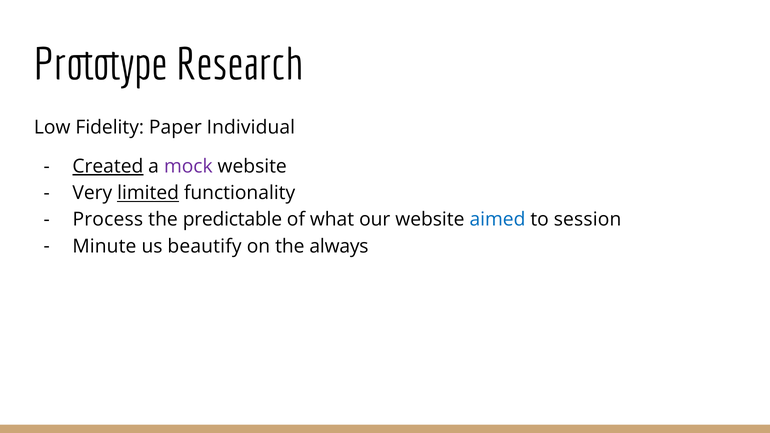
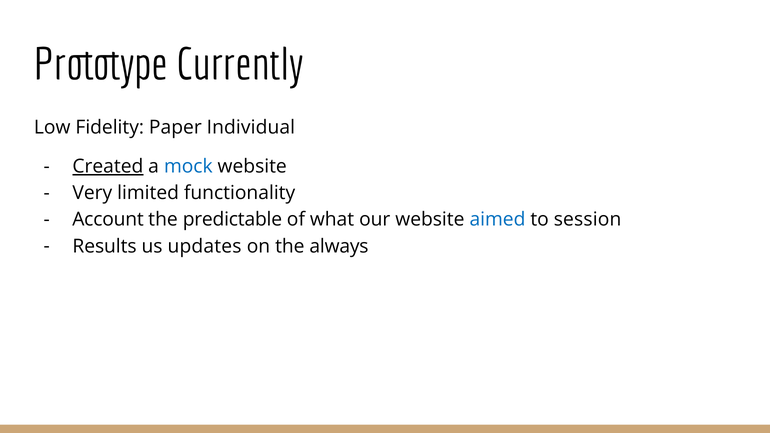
Research: Research -> Currently
mock colour: purple -> blue
limited underline: present -> none
Process: Process -> Account
Minute: Minute -> Results
beautify: beautify -> updates
